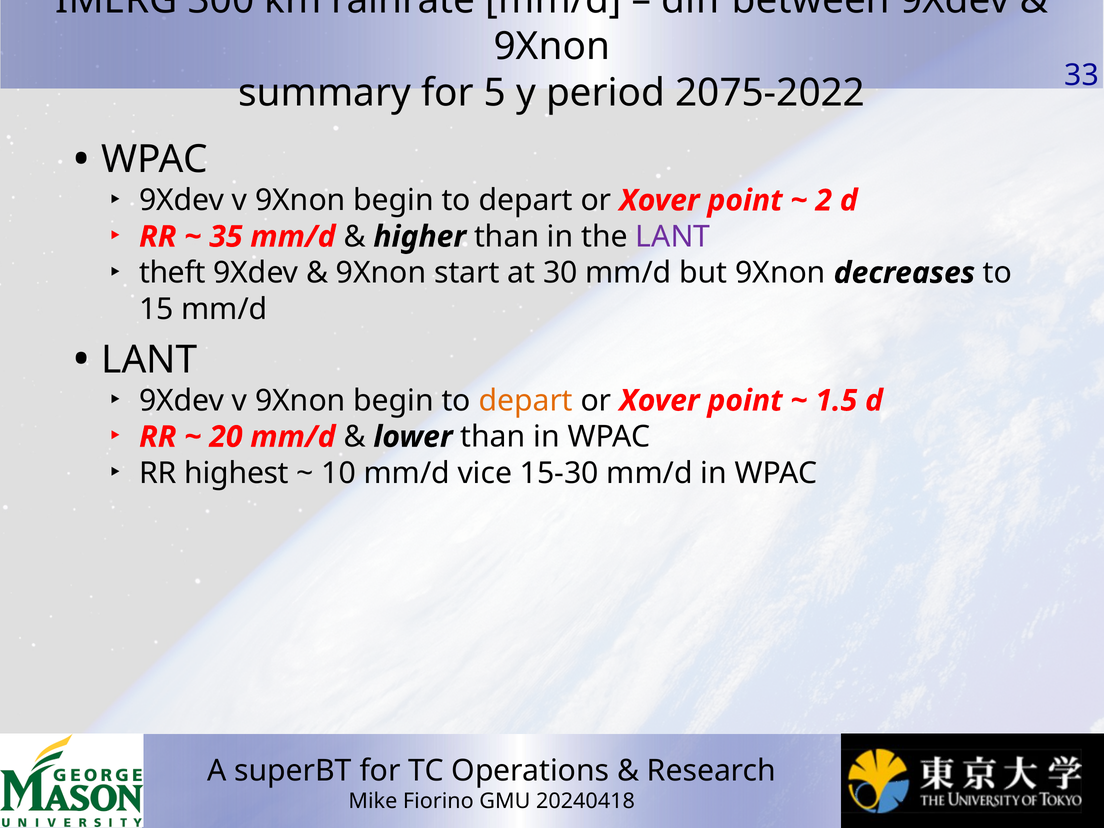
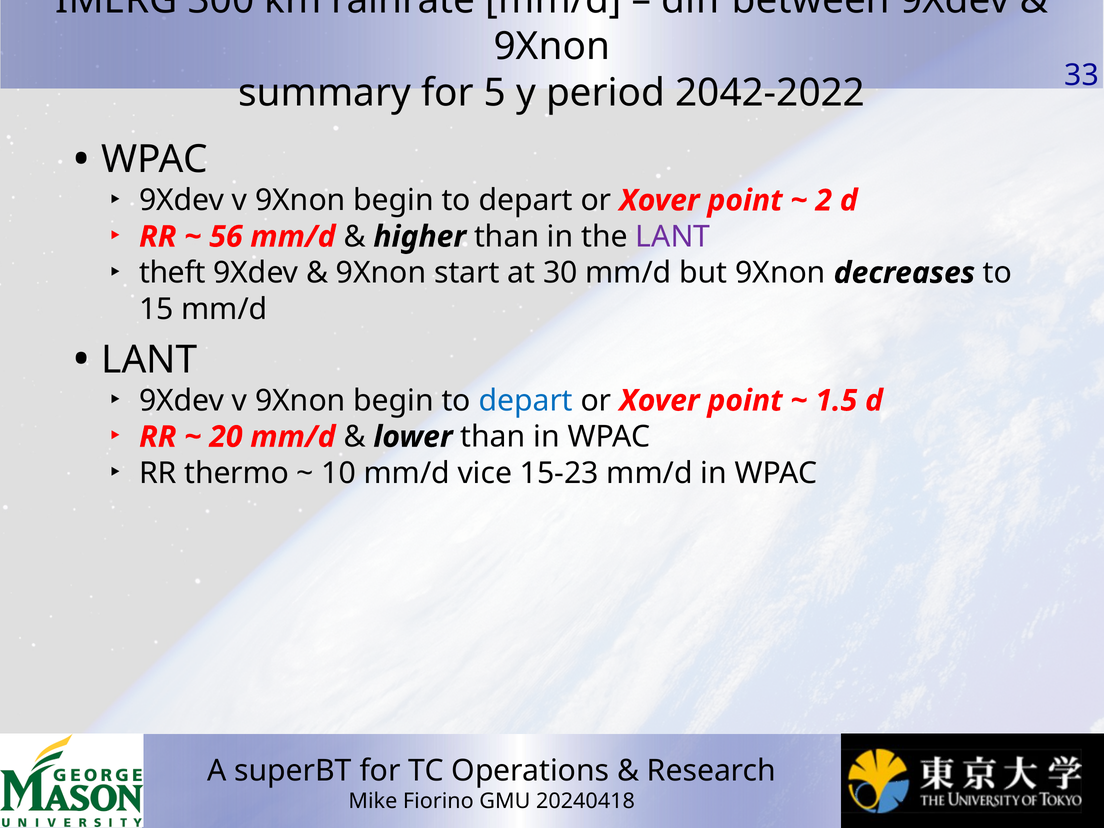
2075-2022: 2075-2022 -> 2042-2022
35: 35 -> 56
depart at (526, 401) colour: orange -> blue
highest: highest -> thermo
15-30: 15-30 -> 15-23
